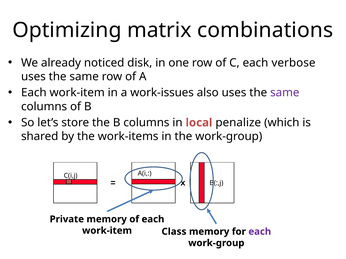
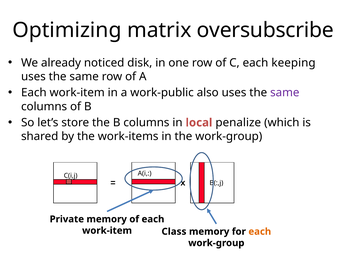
combinations: combinations -> oversubscribe
verbose: verbose -> keeping
work-issues: work-issues -> work-public
each at (260, 232) colour: purple -> orange
